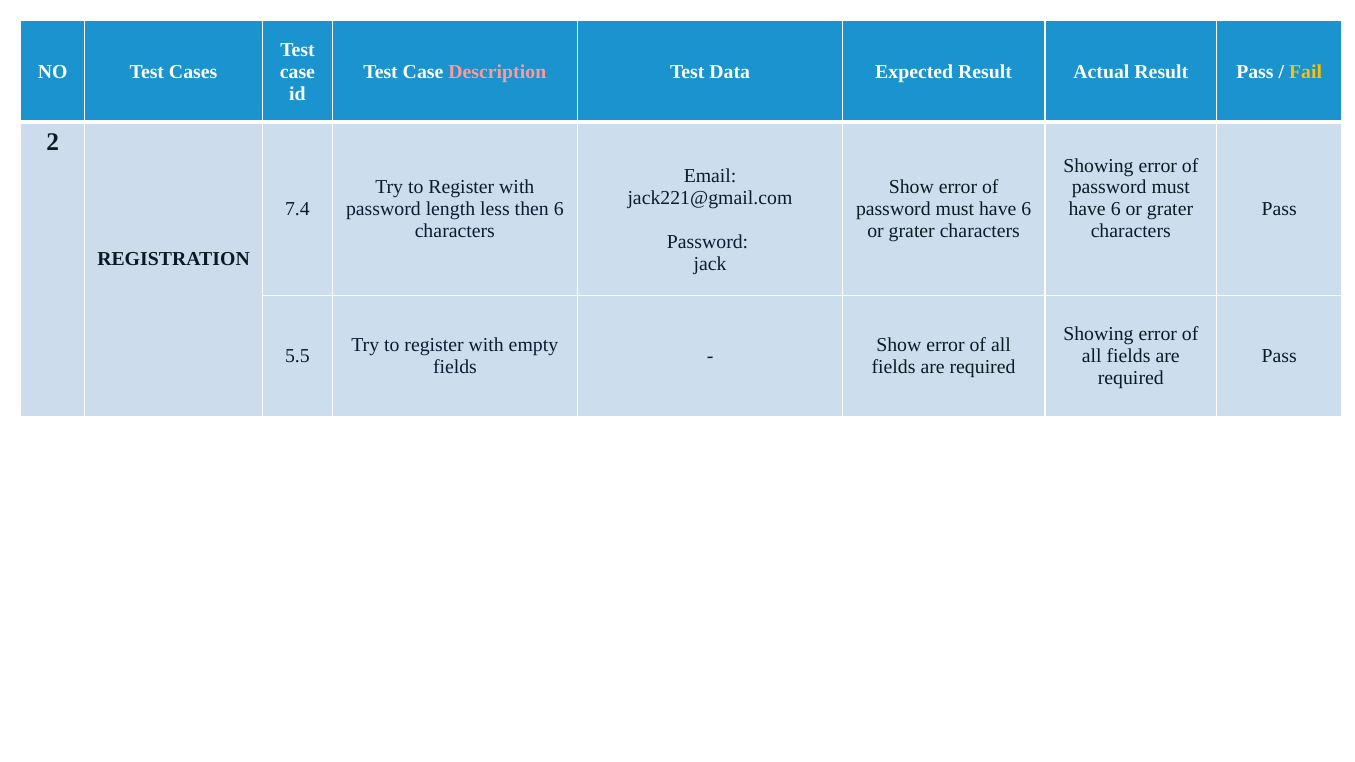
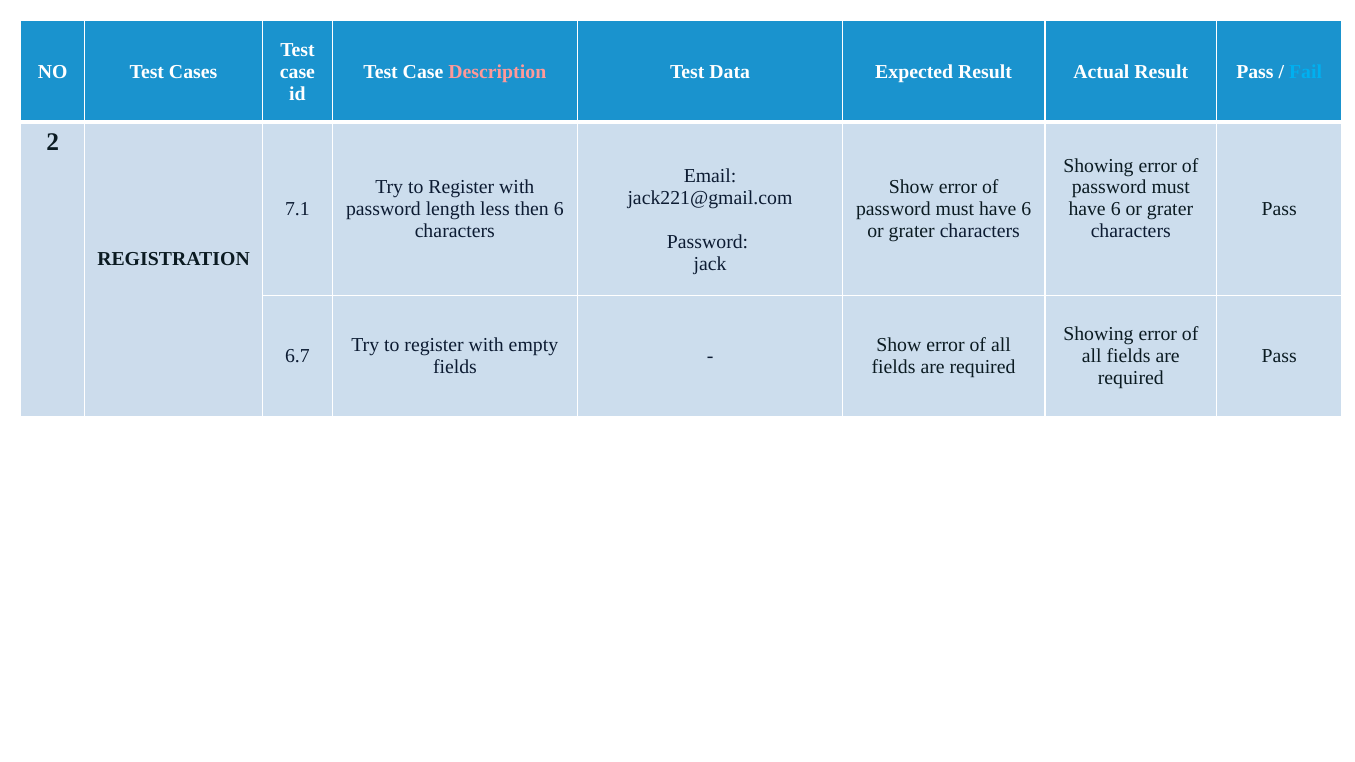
Fail colour: yellow -> light blue
7.4: 7.4 -> 7.1
5.5: 5.5 -> 6.7
